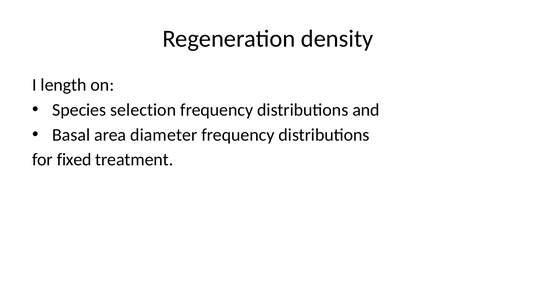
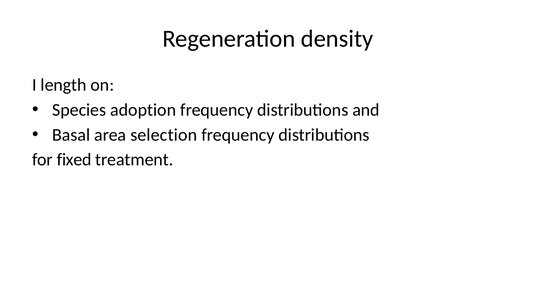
selection: selection -> adoption
diameter: diameter -> selection
